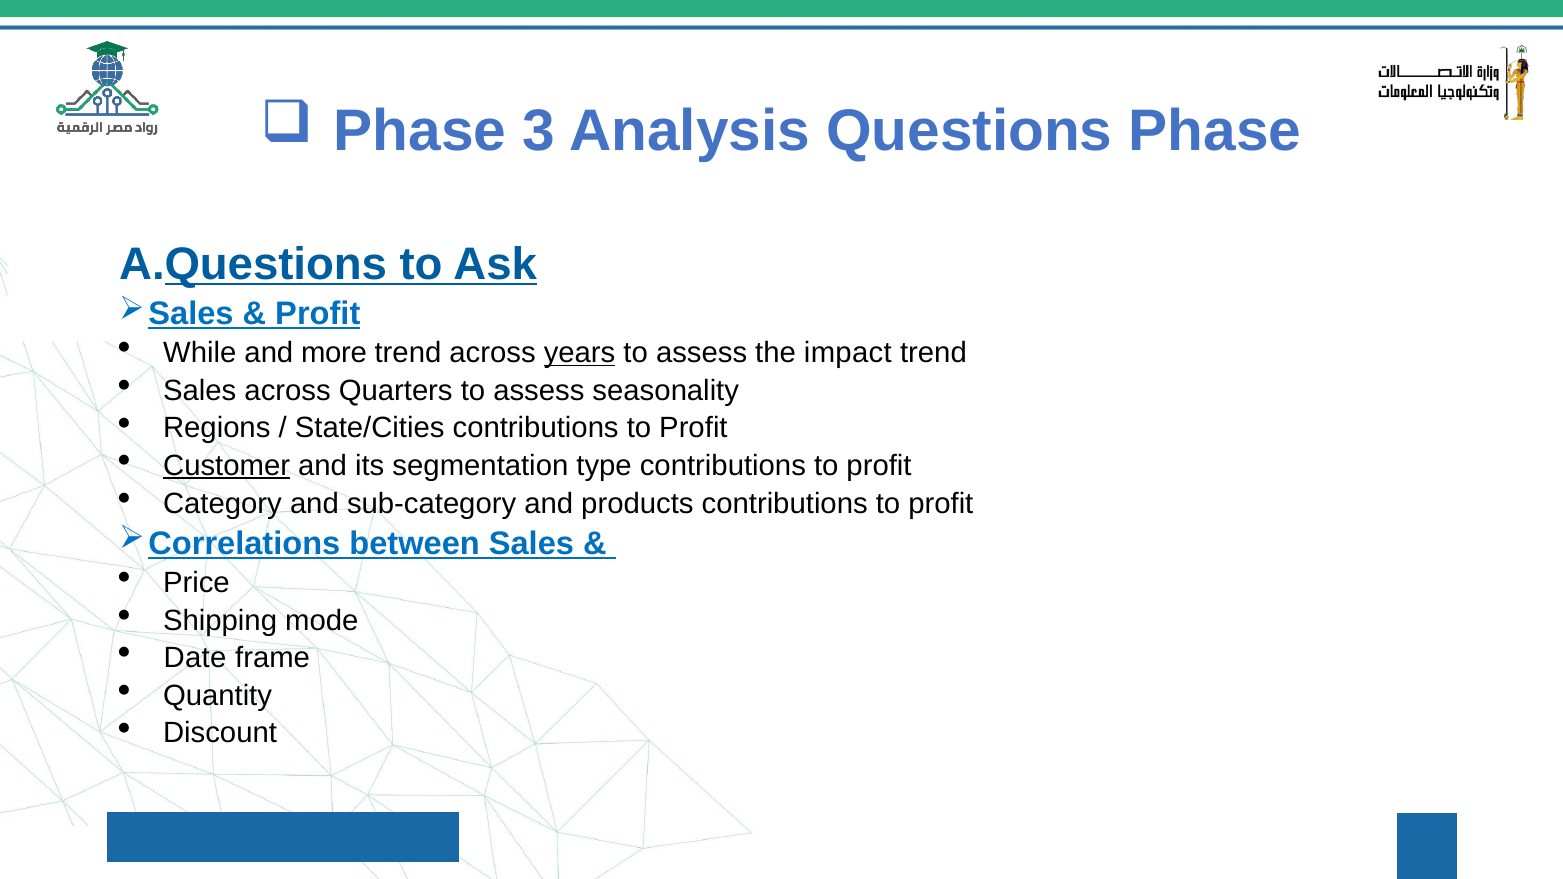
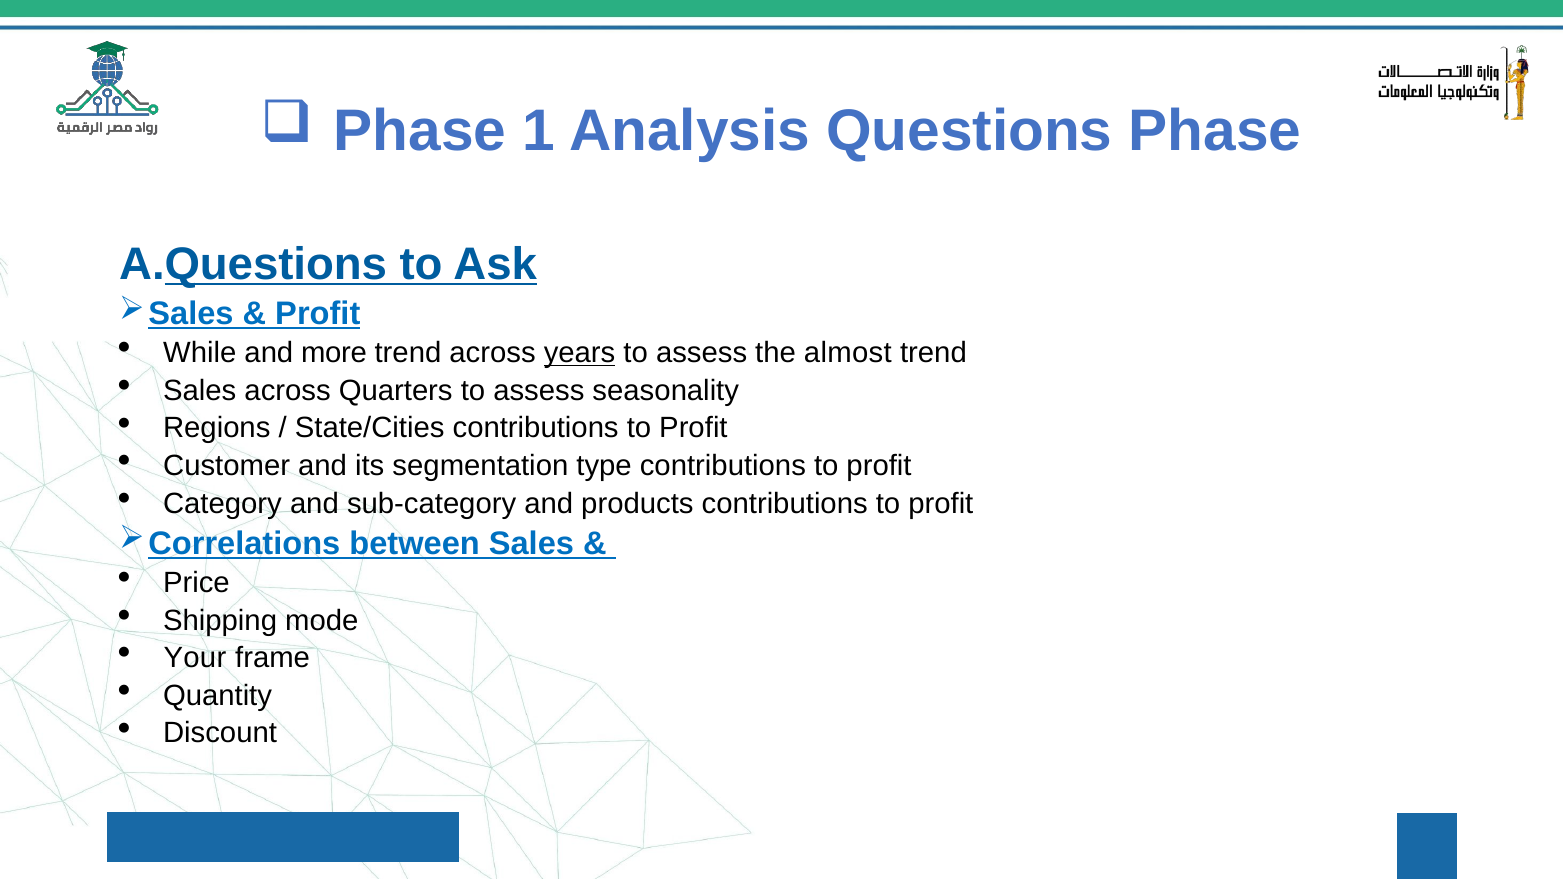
3: 3 -> 1
impact: impact -> almost
Customer underline: present -> none
Date: Date -> Your
